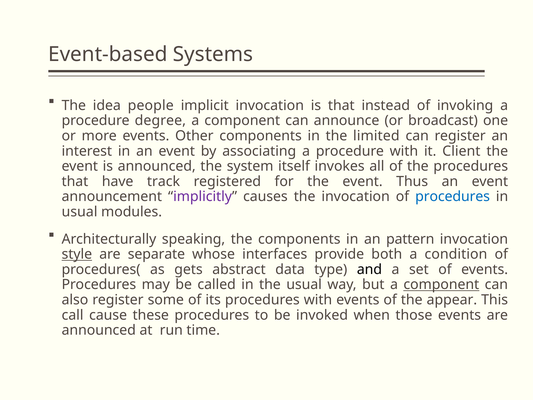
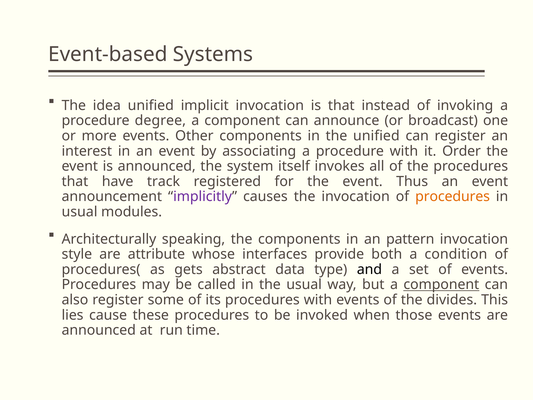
idea people: people -> unified
the limited: limited -> unified
Client: Client -> Order
procedures at (453, 197) colour: blue -> orange
style underline: present -> none
separate: separate -> attribute
appear: appear -> divides
call: call -> lies
